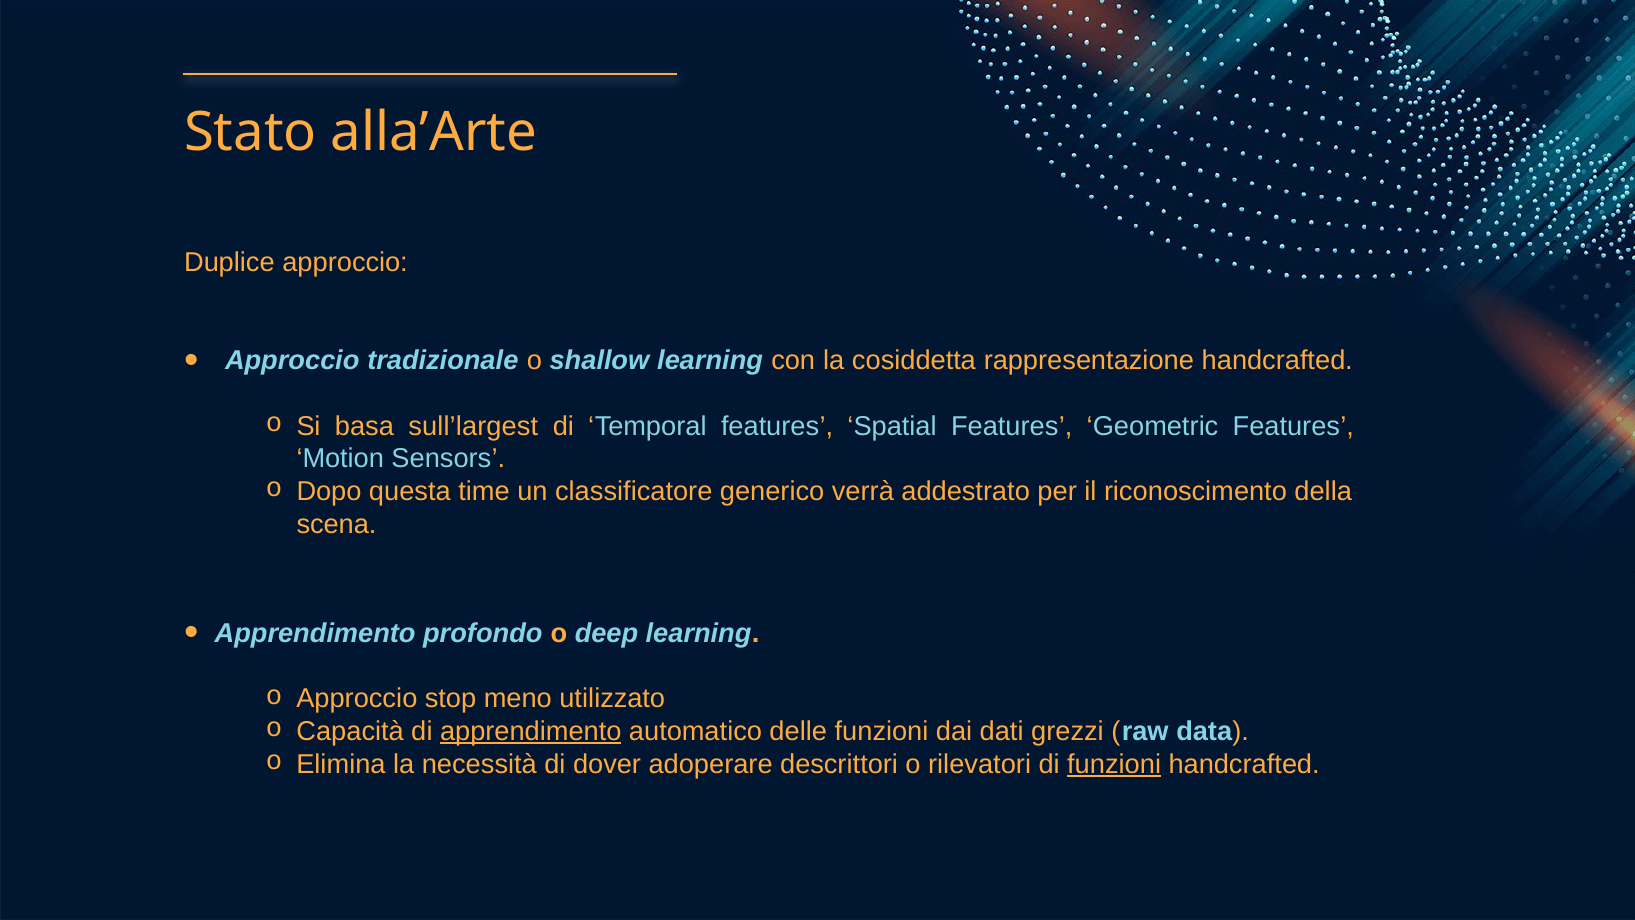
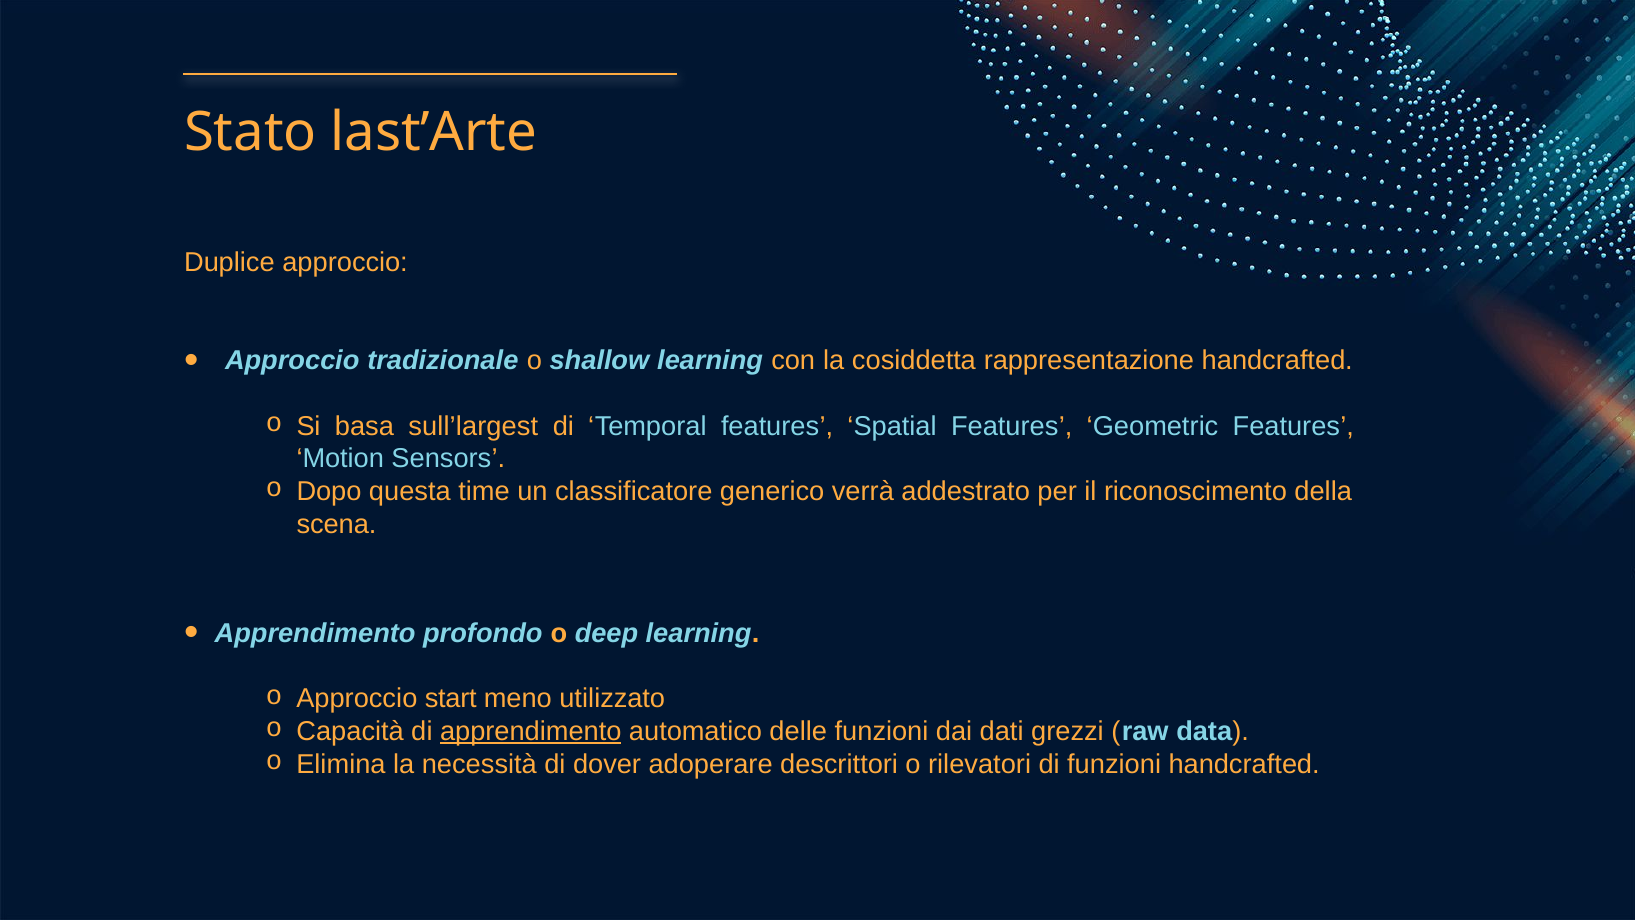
alla’Arte: alla’Arte -> last’Arte
stop: stop -> start
funzioni at (1114, 764) underline: present -> none
